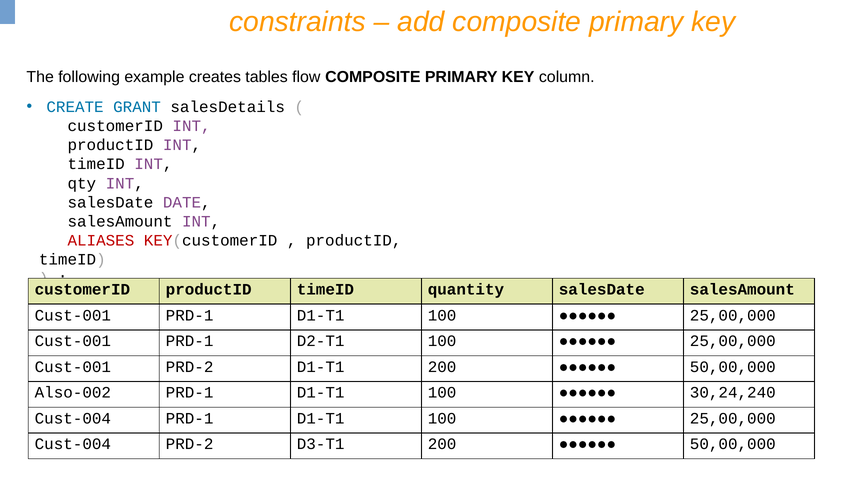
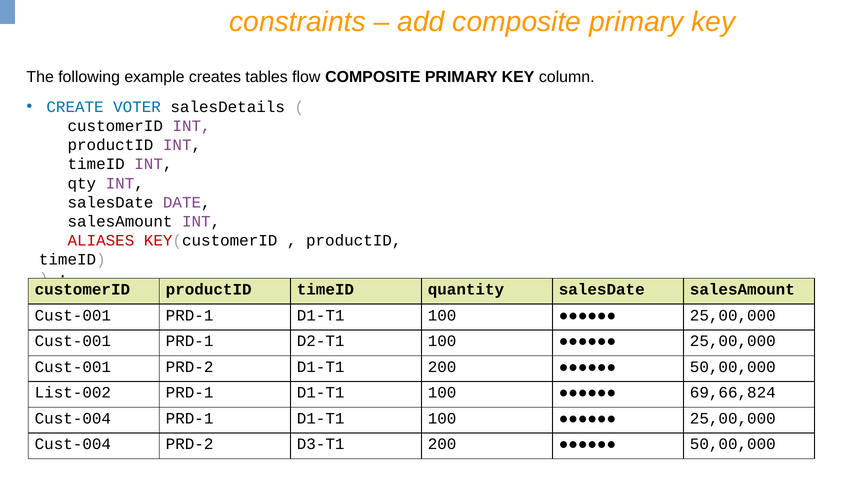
GRANT: GRANT -> VOTER
Also-002: Also-002 -> List-002
30,24,240: 30,24,240 -> 69,66,824
